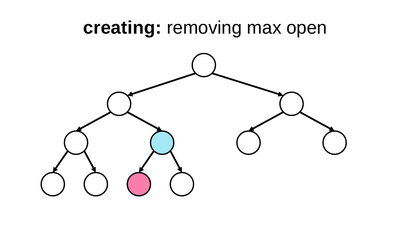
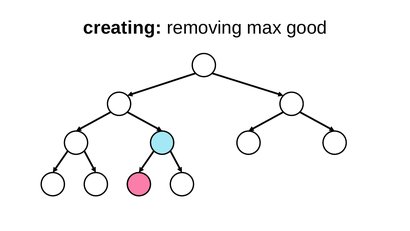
open: open -> good
